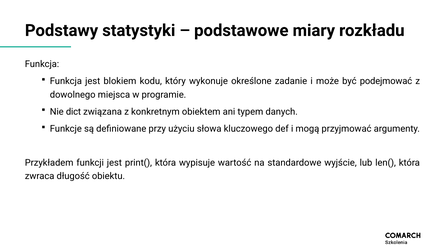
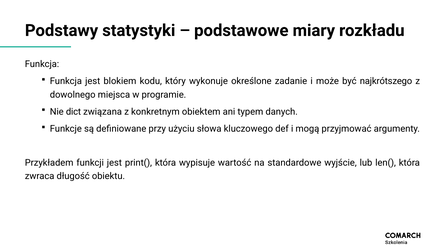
podejmować: podejmować -> najkrótszego
